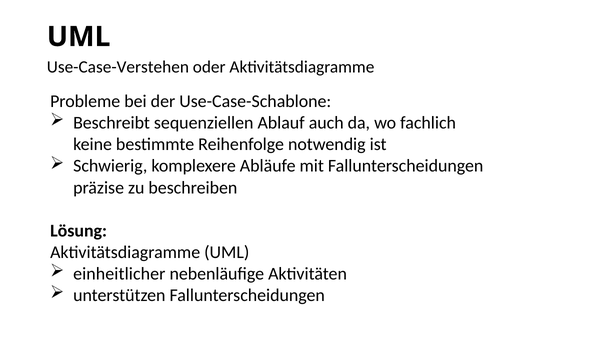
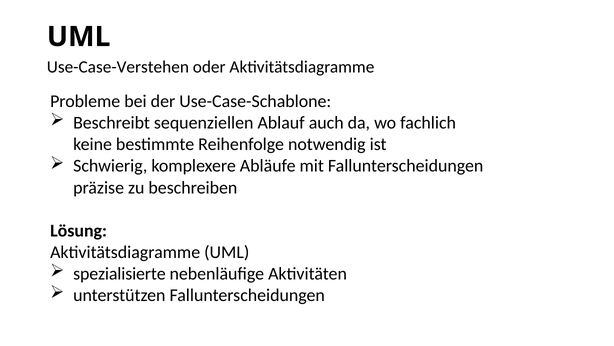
einheitlicher: einheitlicher -> spezialisierte
